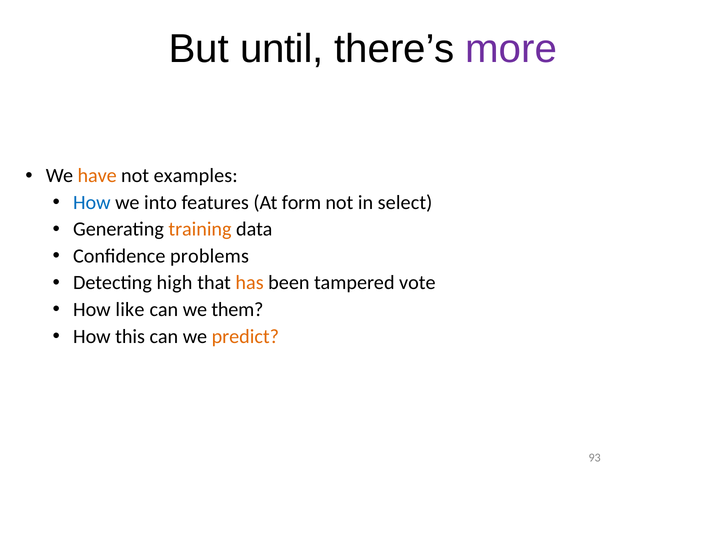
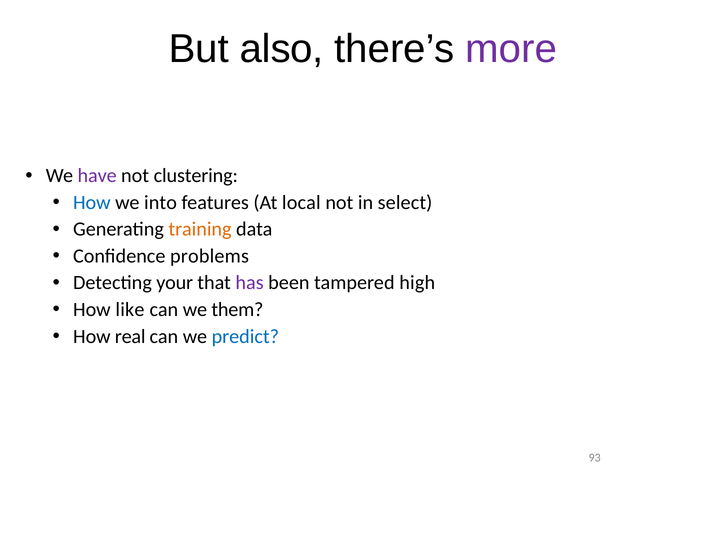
until: until -> also
have colour: orange -> purple
examples: examples -> clustering
form: form -> local
high: high -> your
has colour: orange -> purple
vote: vote -> high
this: this -> real
predict colour: orange -> blue
